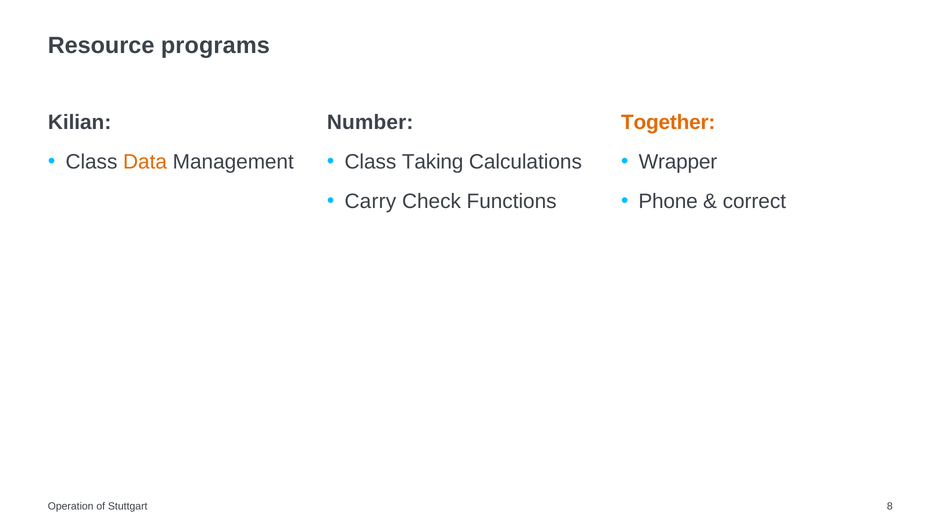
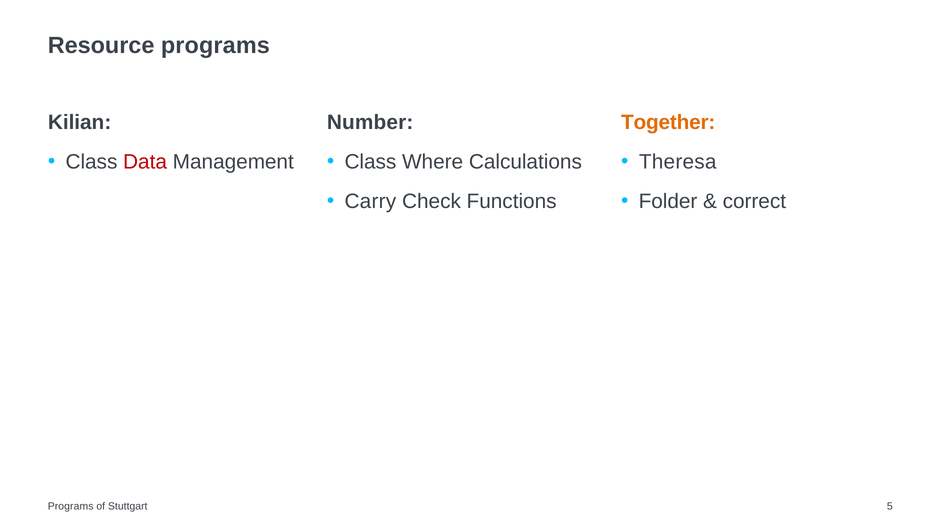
Taking: Taking -> Where
Wrapper: Wrapper -> Theresa
Data colour: orange -> red
Phone: Phone -> Folder
Operation at (71, 507): Operation -> Programs
8: 8 -> 5
